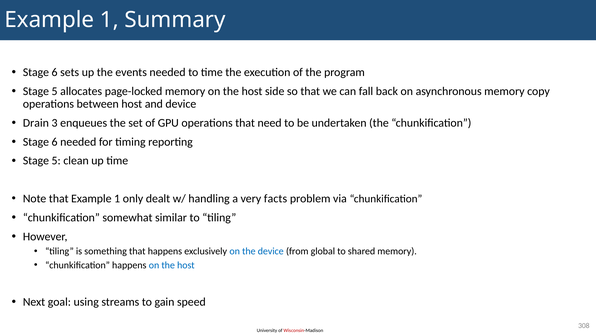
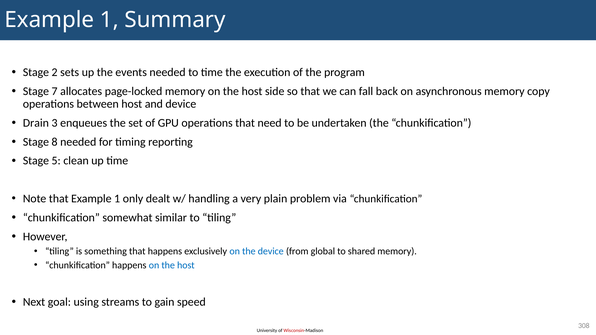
6 at (55, 72): 6 -> 2
5 at (55, 91): 5 -> 7
6 at (55, 142): 6 -> 8
facts: facts -> plain
